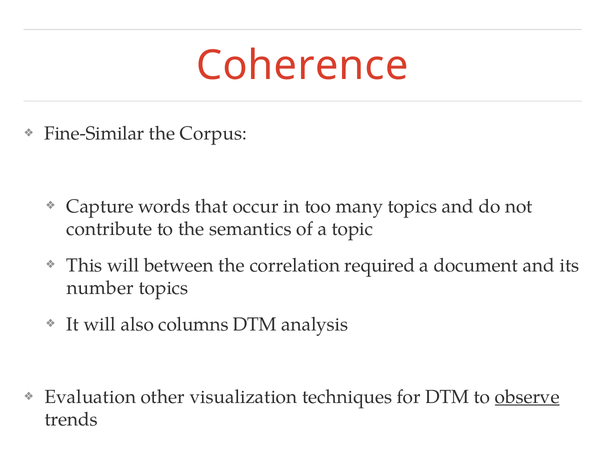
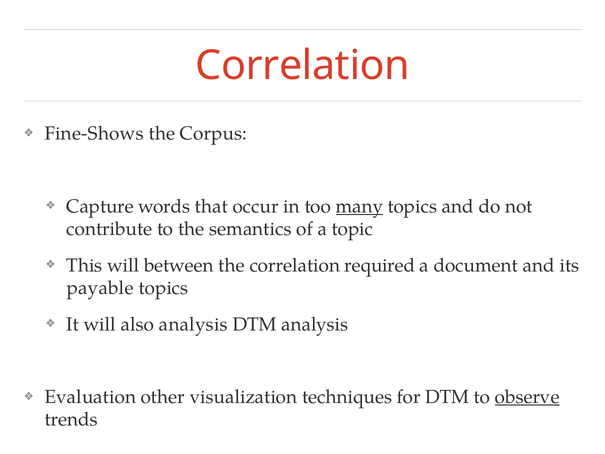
Coherence at (302, 65): Coherence -> Correlation
Fine-Similar: Fine-Similar -> Fine-Shows
many underline: none -> present
number: number -> payable
also columns: columns -> analysis
